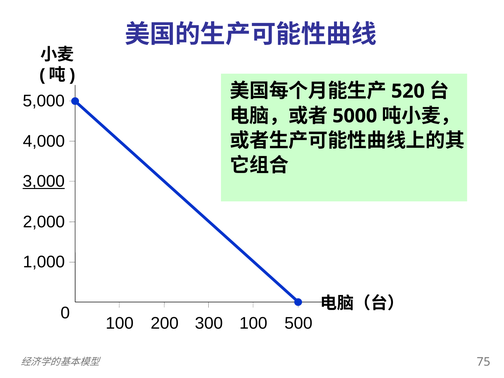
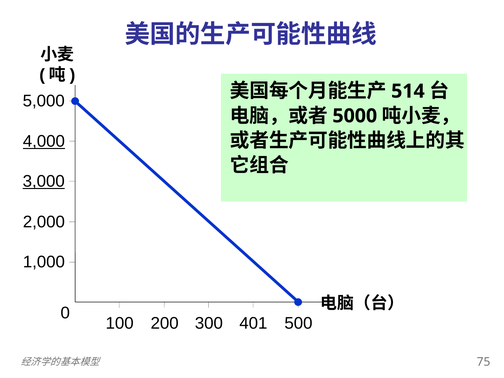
520: 520 -> 514
4,000 underline: none -> present
300 100: 100 -> 401
